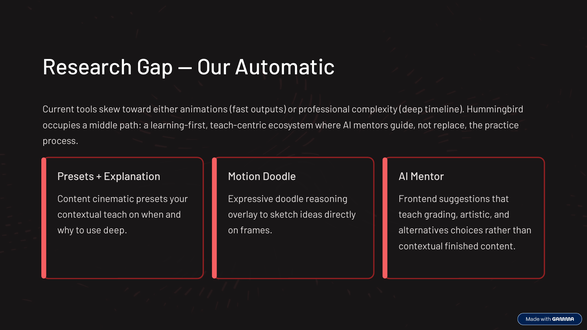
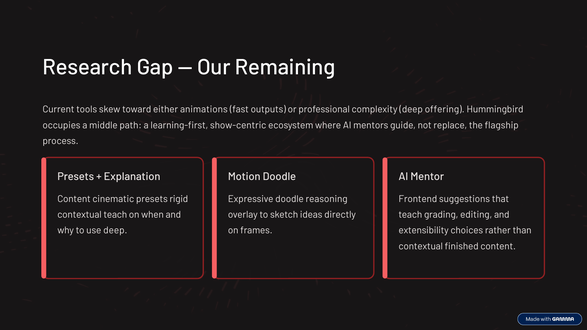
Automatic: Automatic -> Remaining
timeline: timeline -> offering
teach-centric: teach-centric -> show-centric
practice: practice -> flagship
your: your -> rigid
artistic: artistic -> editing
alternatives: alternatives -> extensibility
